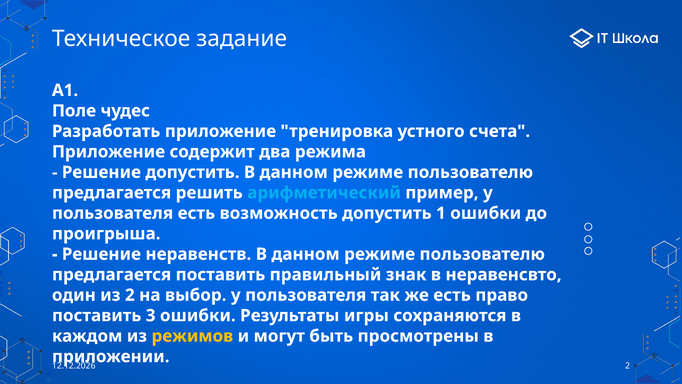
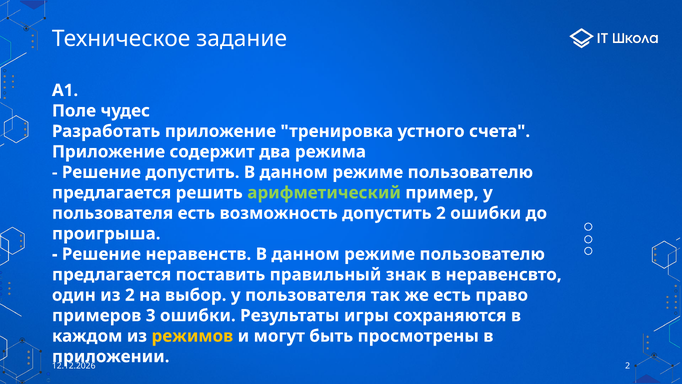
арифметический colour: light blue -> light green
допустить 1: 1 -> 2
поставить at (97, 315): поставить -> примеров
